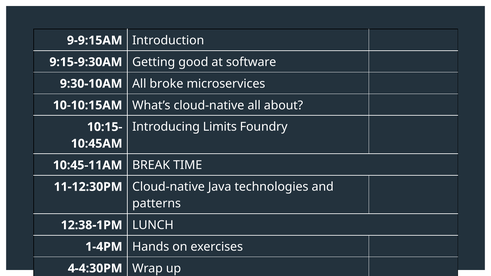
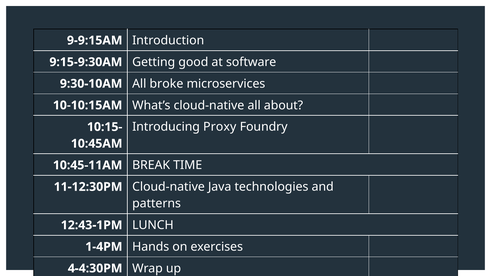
Limits: Limits -> Proxy
12:38-1PM: 12:38-1PM -> 12:43-1PM
